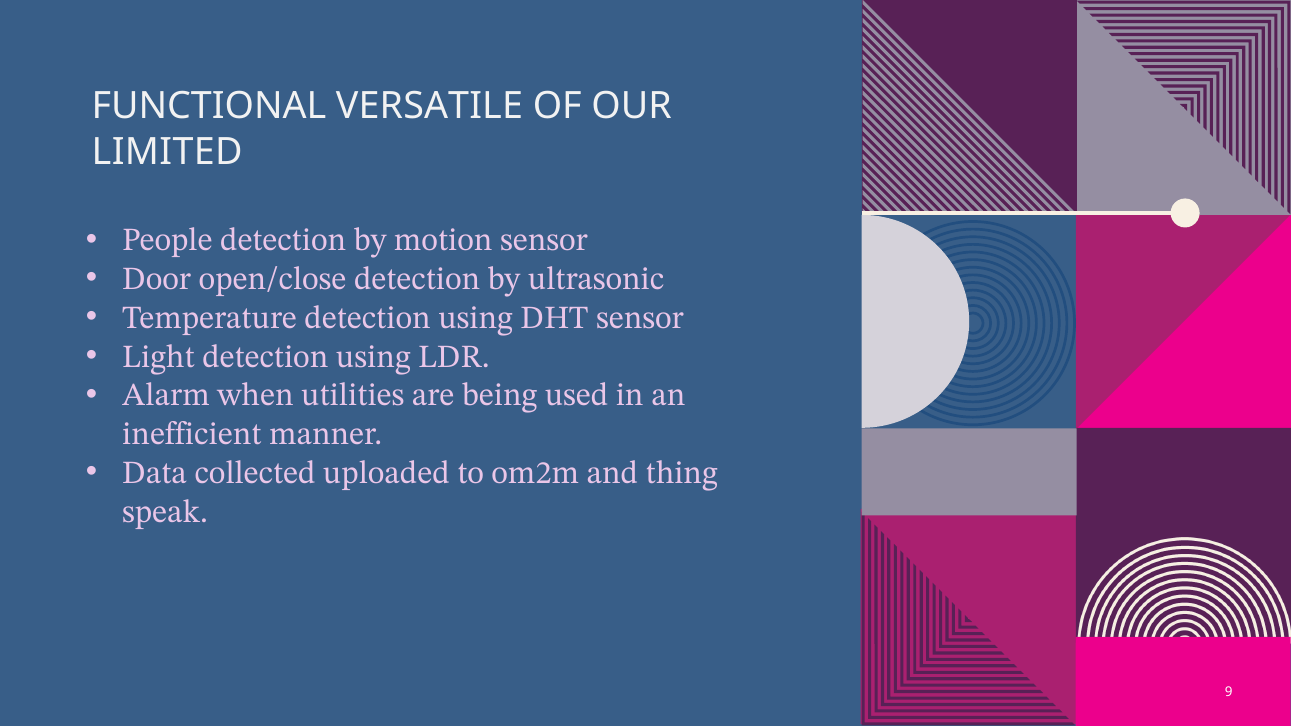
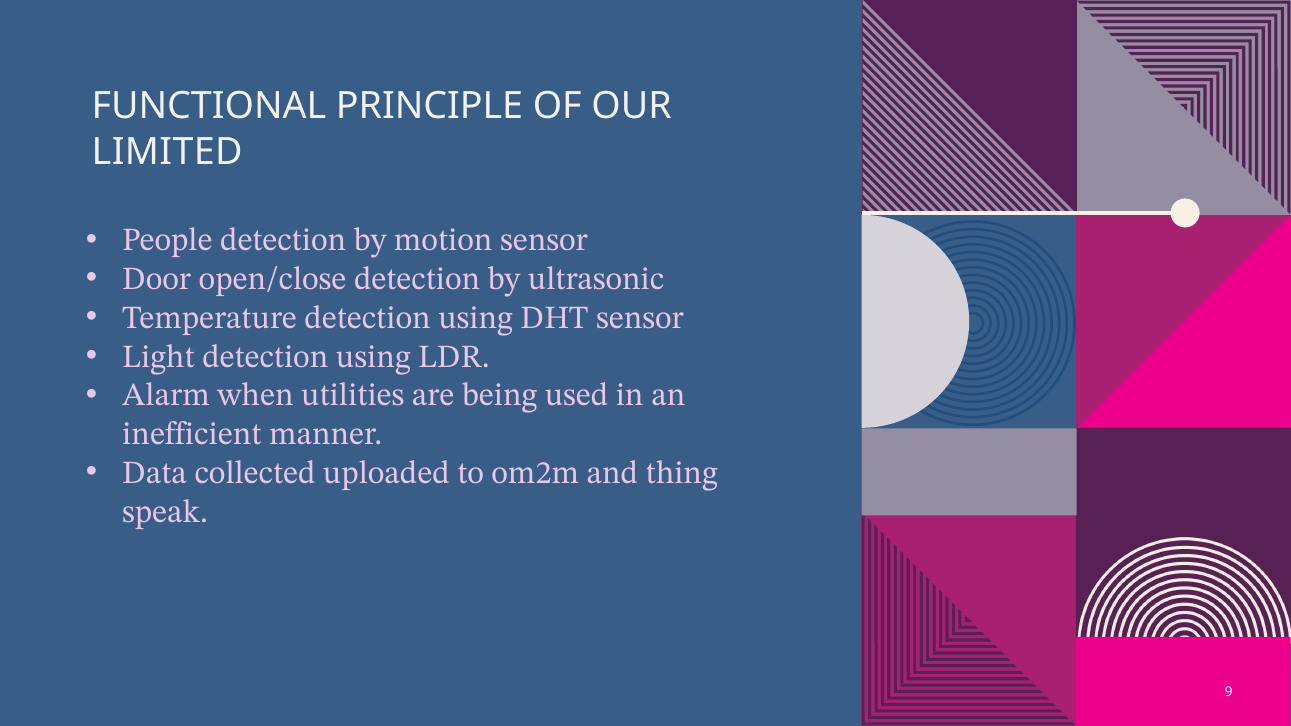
VERSATILE: VERSATILE -> PRINCIPLE
